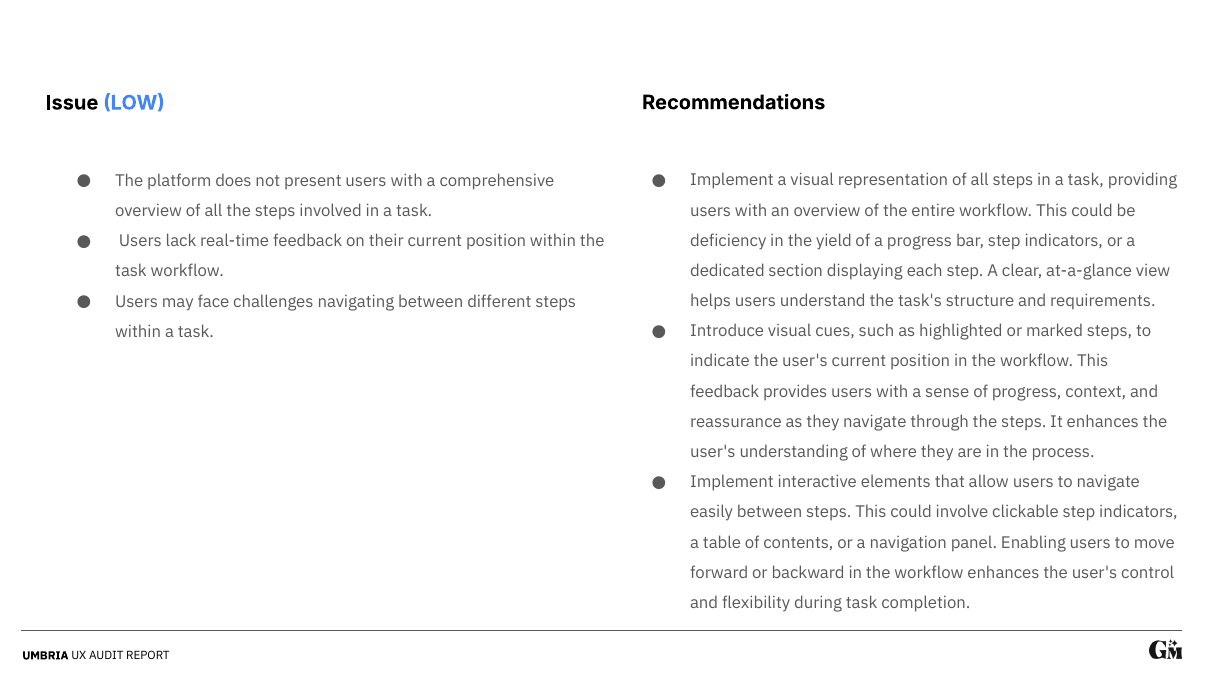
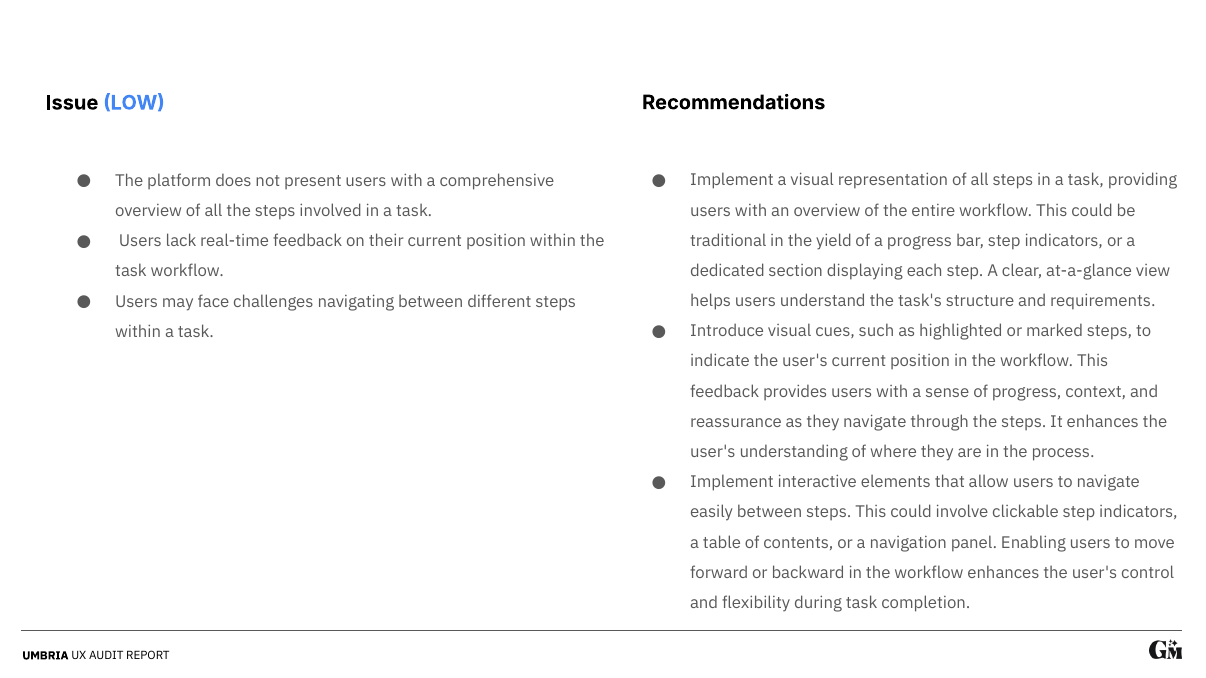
deficiency: deficiency -> traditional
